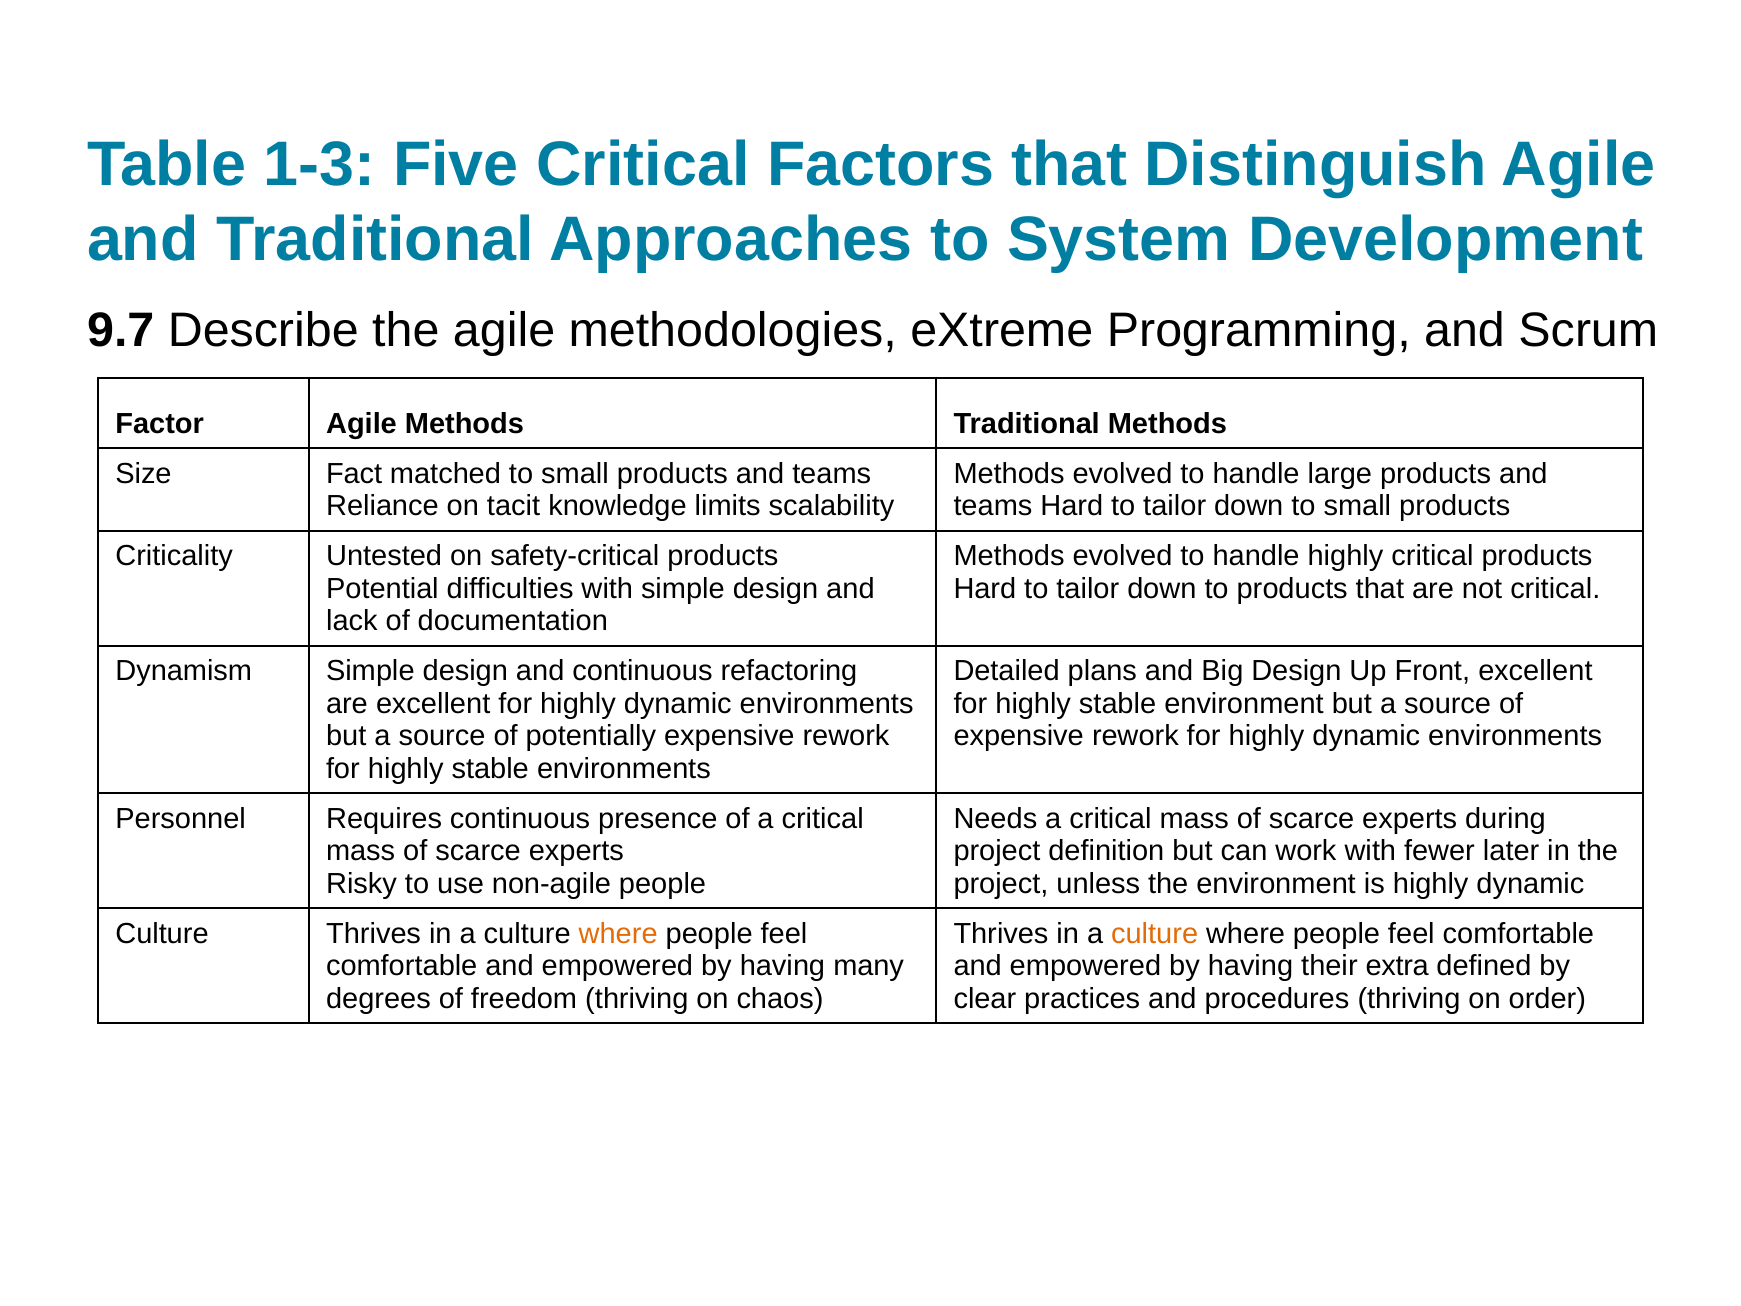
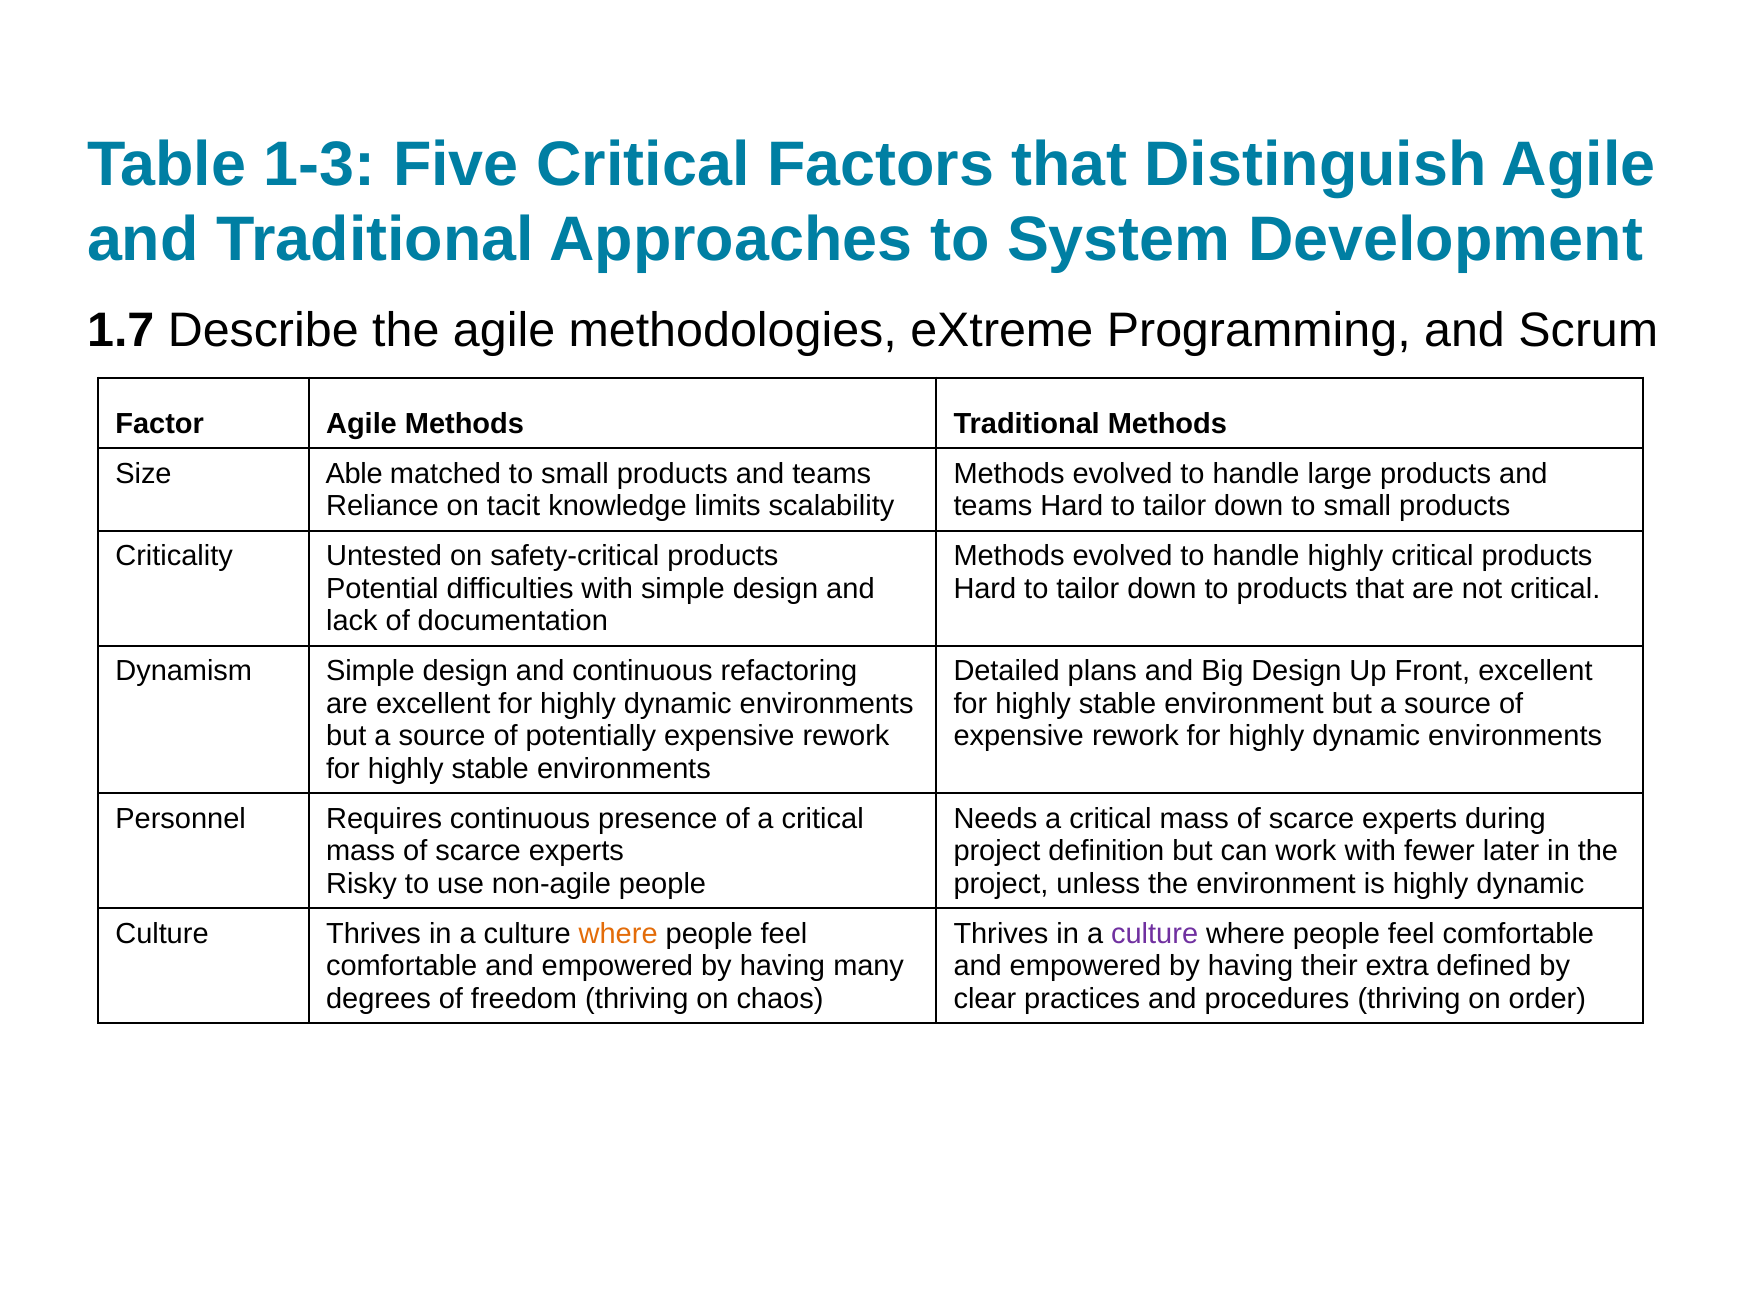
9.7: 9.7 -> 1.7
Fact: Fact -> Able
culture at (1155, 934) colour: orange -> purple
